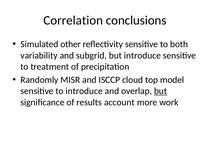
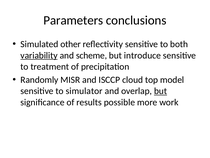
Correlation: Correlation -> Parameters
variability underline: none -> present
subgrid: subgrid -> scheme
to introduce: introduce -> simulator
account: account -> possible
